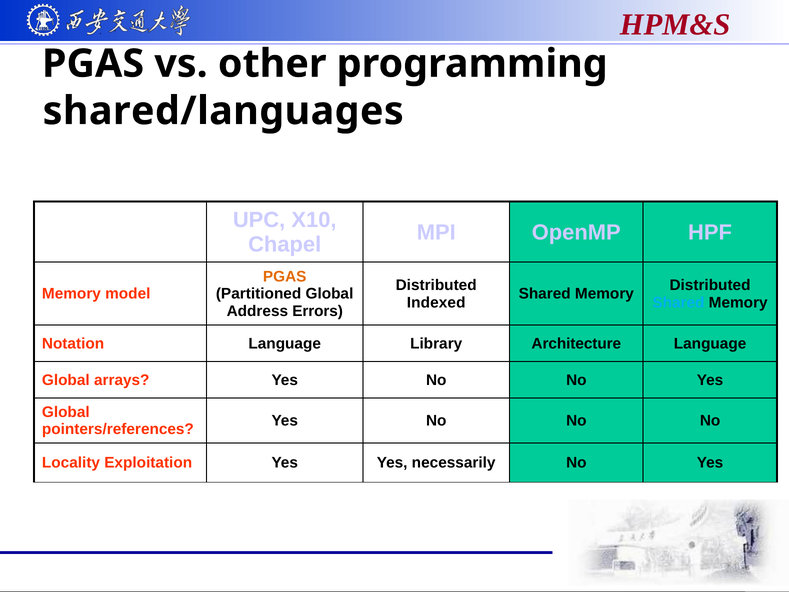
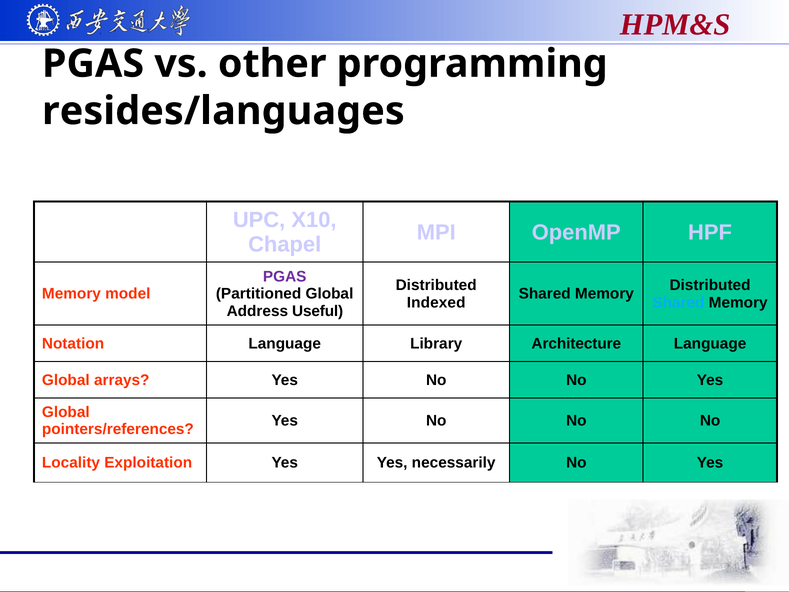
shared/languages: shared/languages -> resides/languages
PGAS at (285, 277) colour: orange -> purple
Errors: Errors -> Useful
